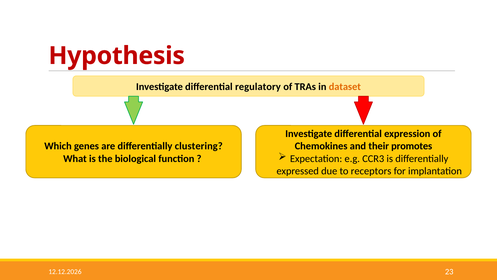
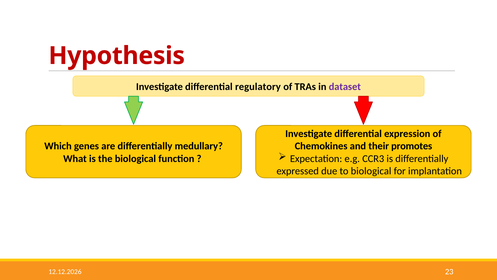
dataset colour: orange -> purple
clustering: clustering -> medullary
to receptors: receptors -> biological
